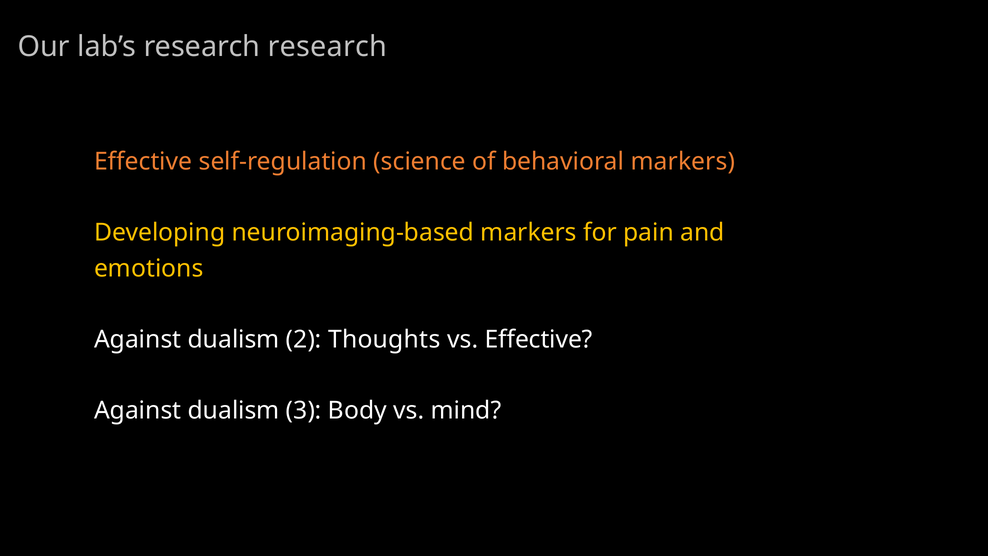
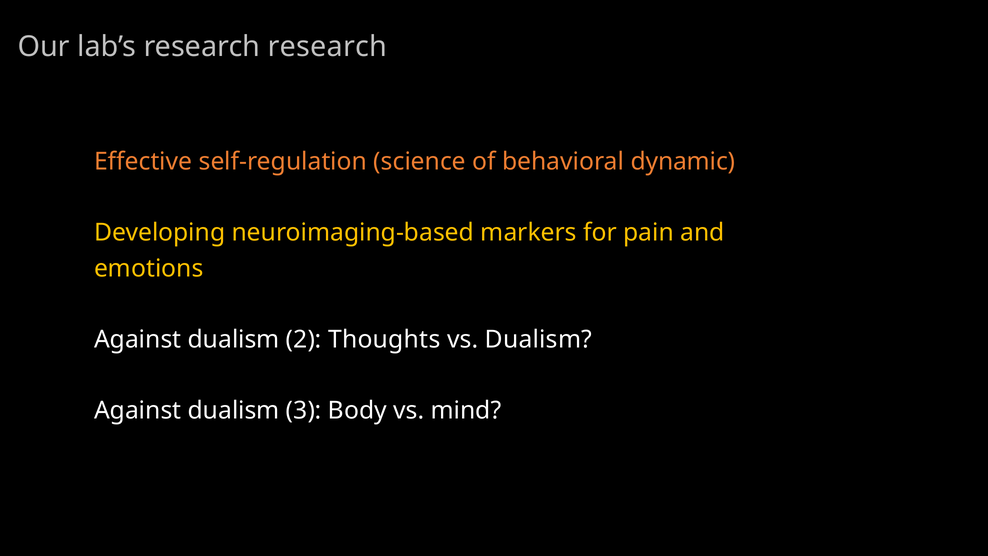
behavioral markers: markers -> dynamic
vs Effective: Effective -> Dualism
